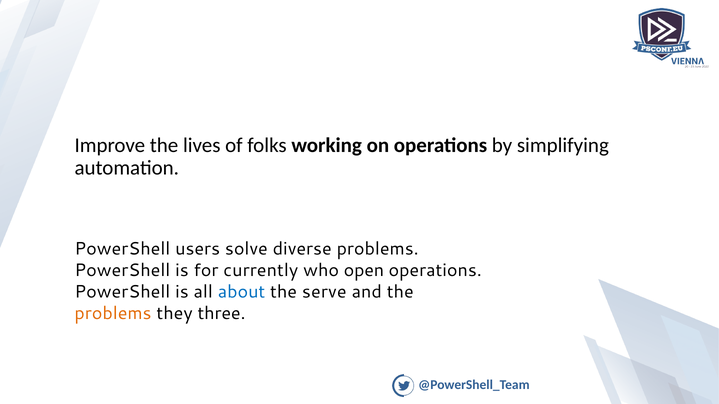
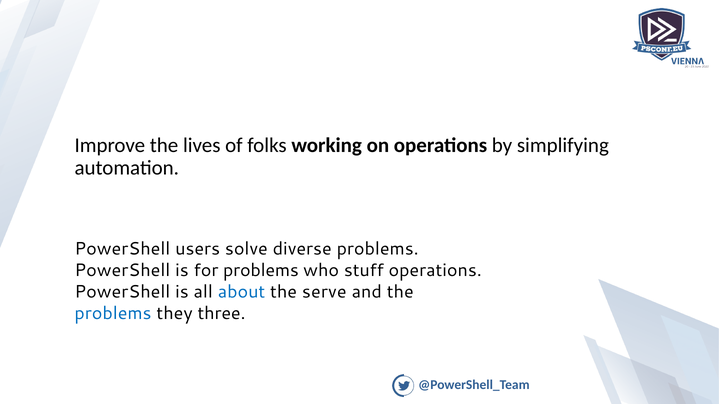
for currently: currently -> problems
open: open -> stuff
problems at (113, 314) colour: orange -> blue
